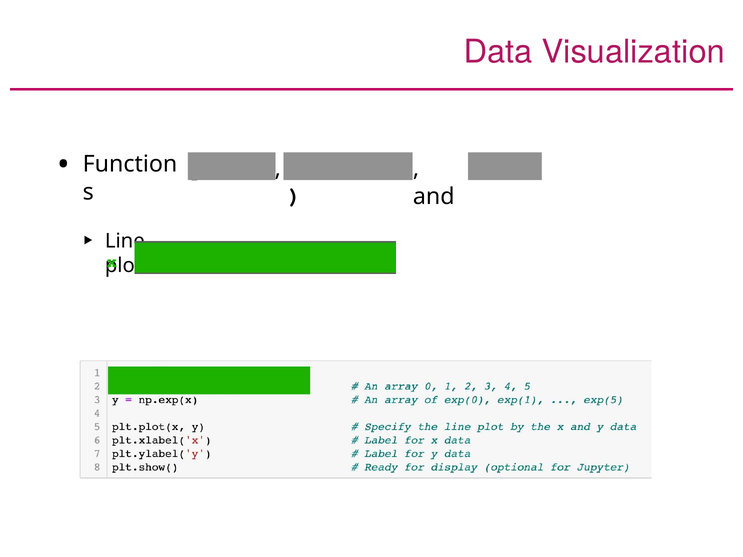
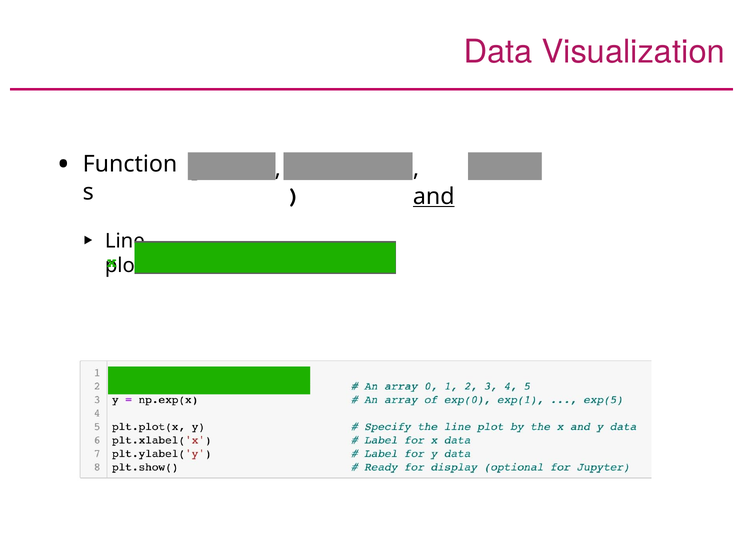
and underline: none -> present
